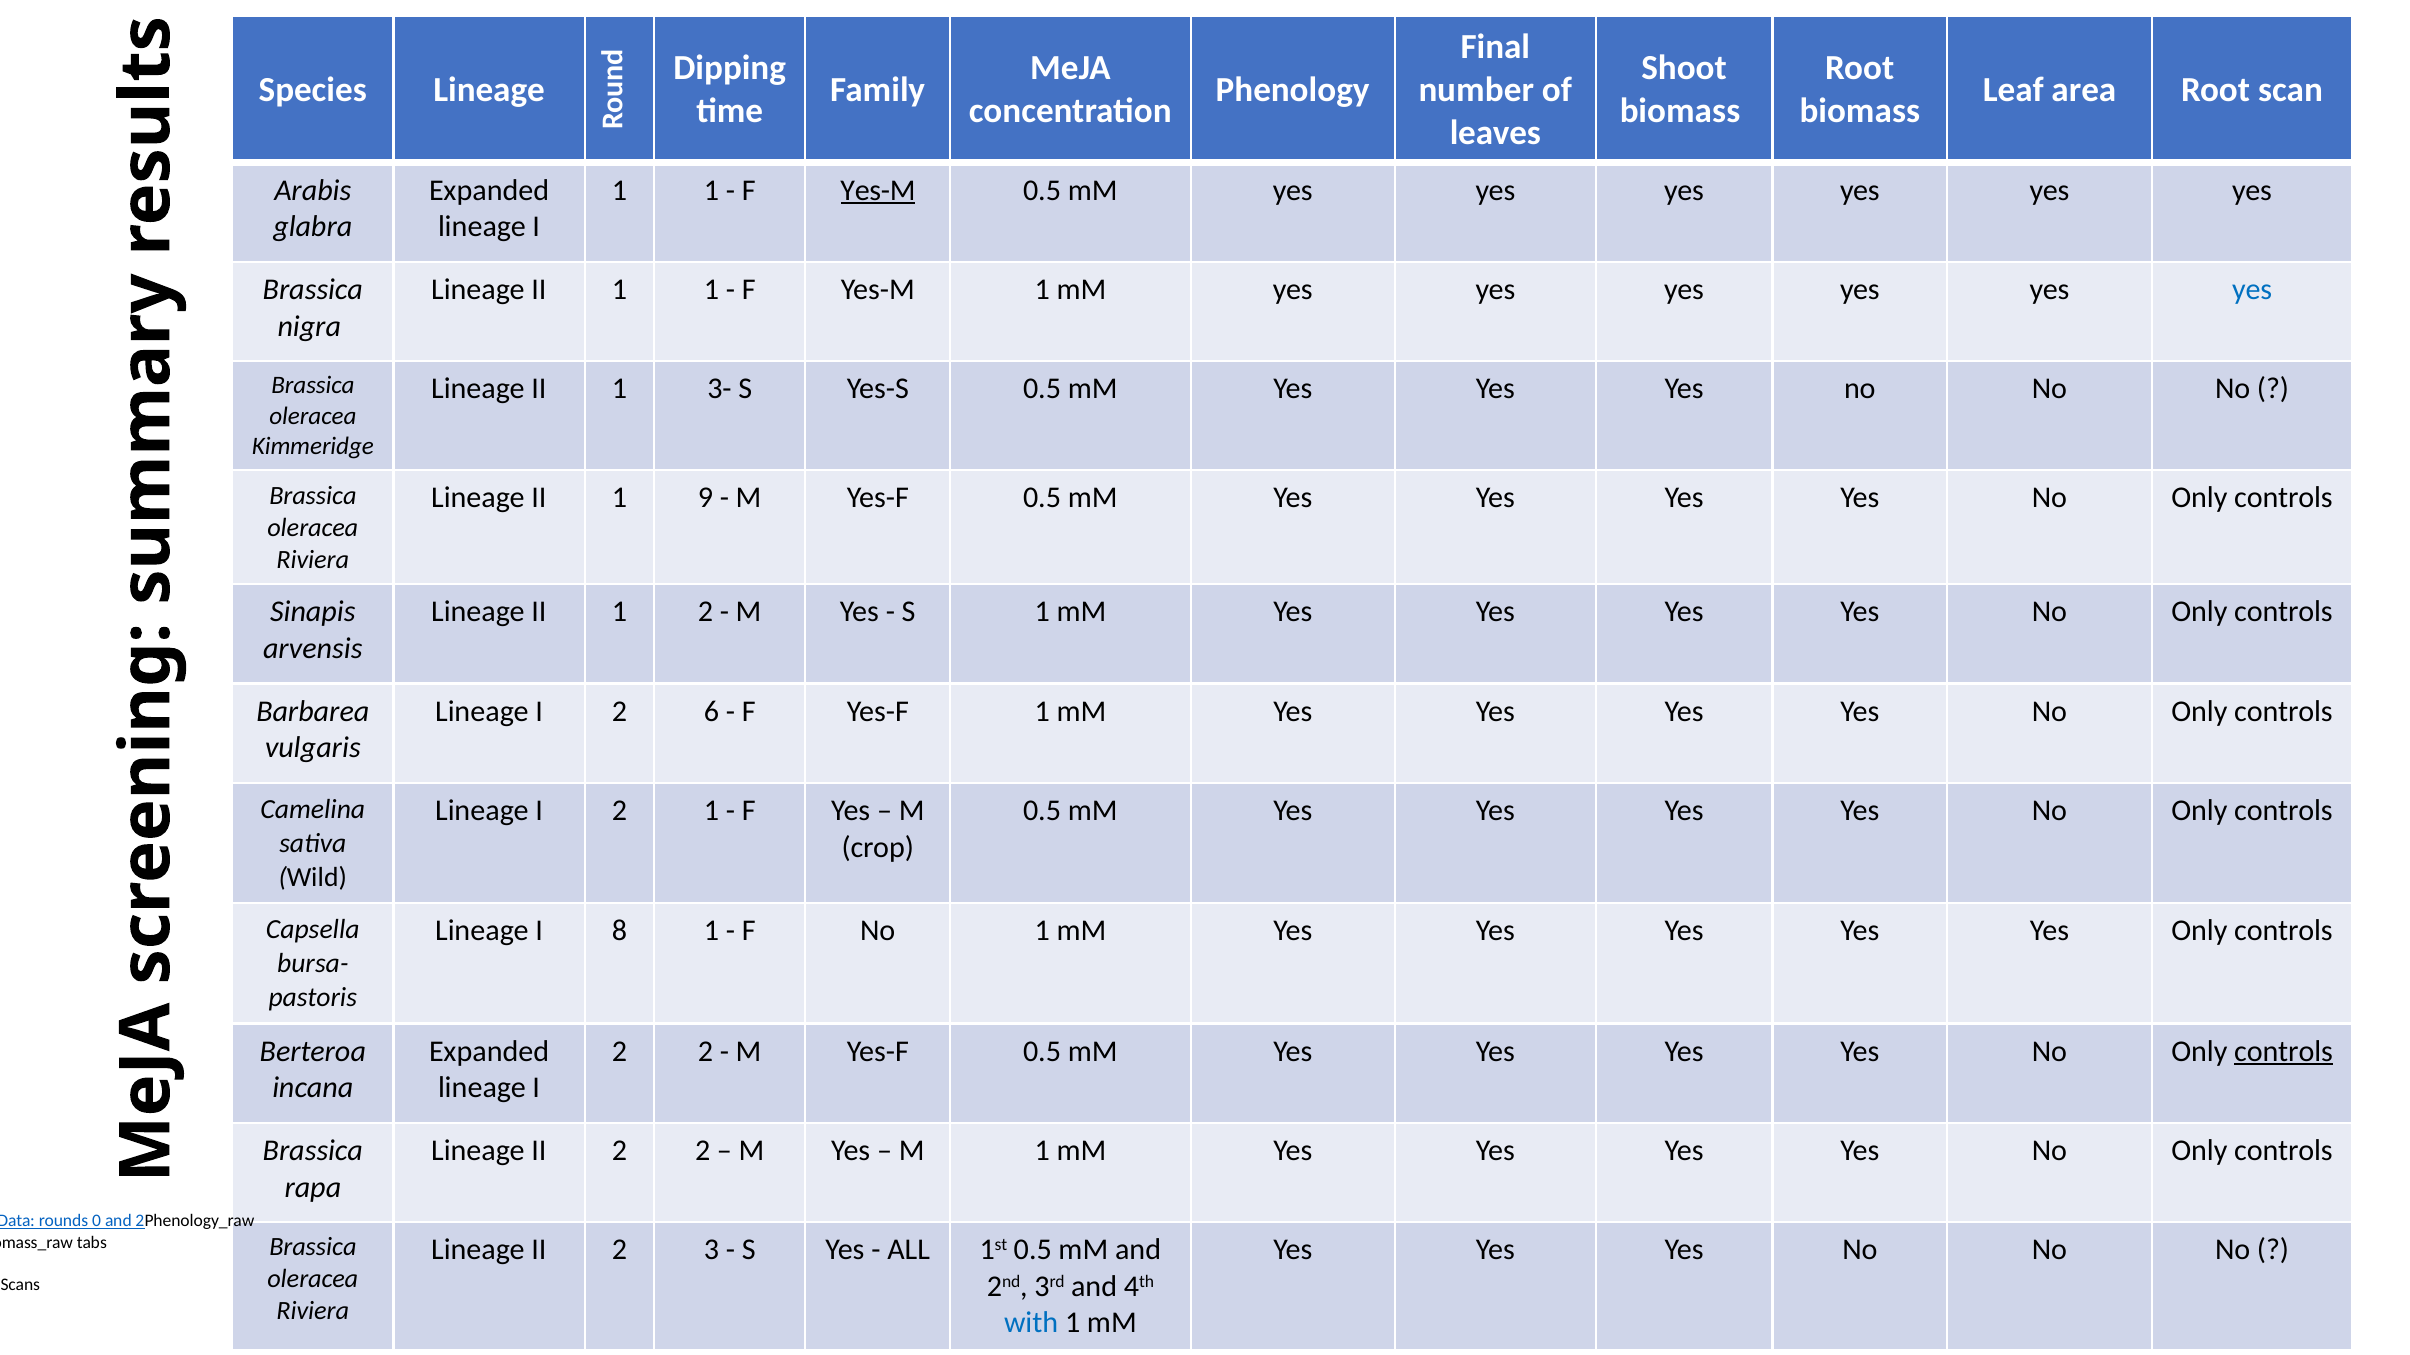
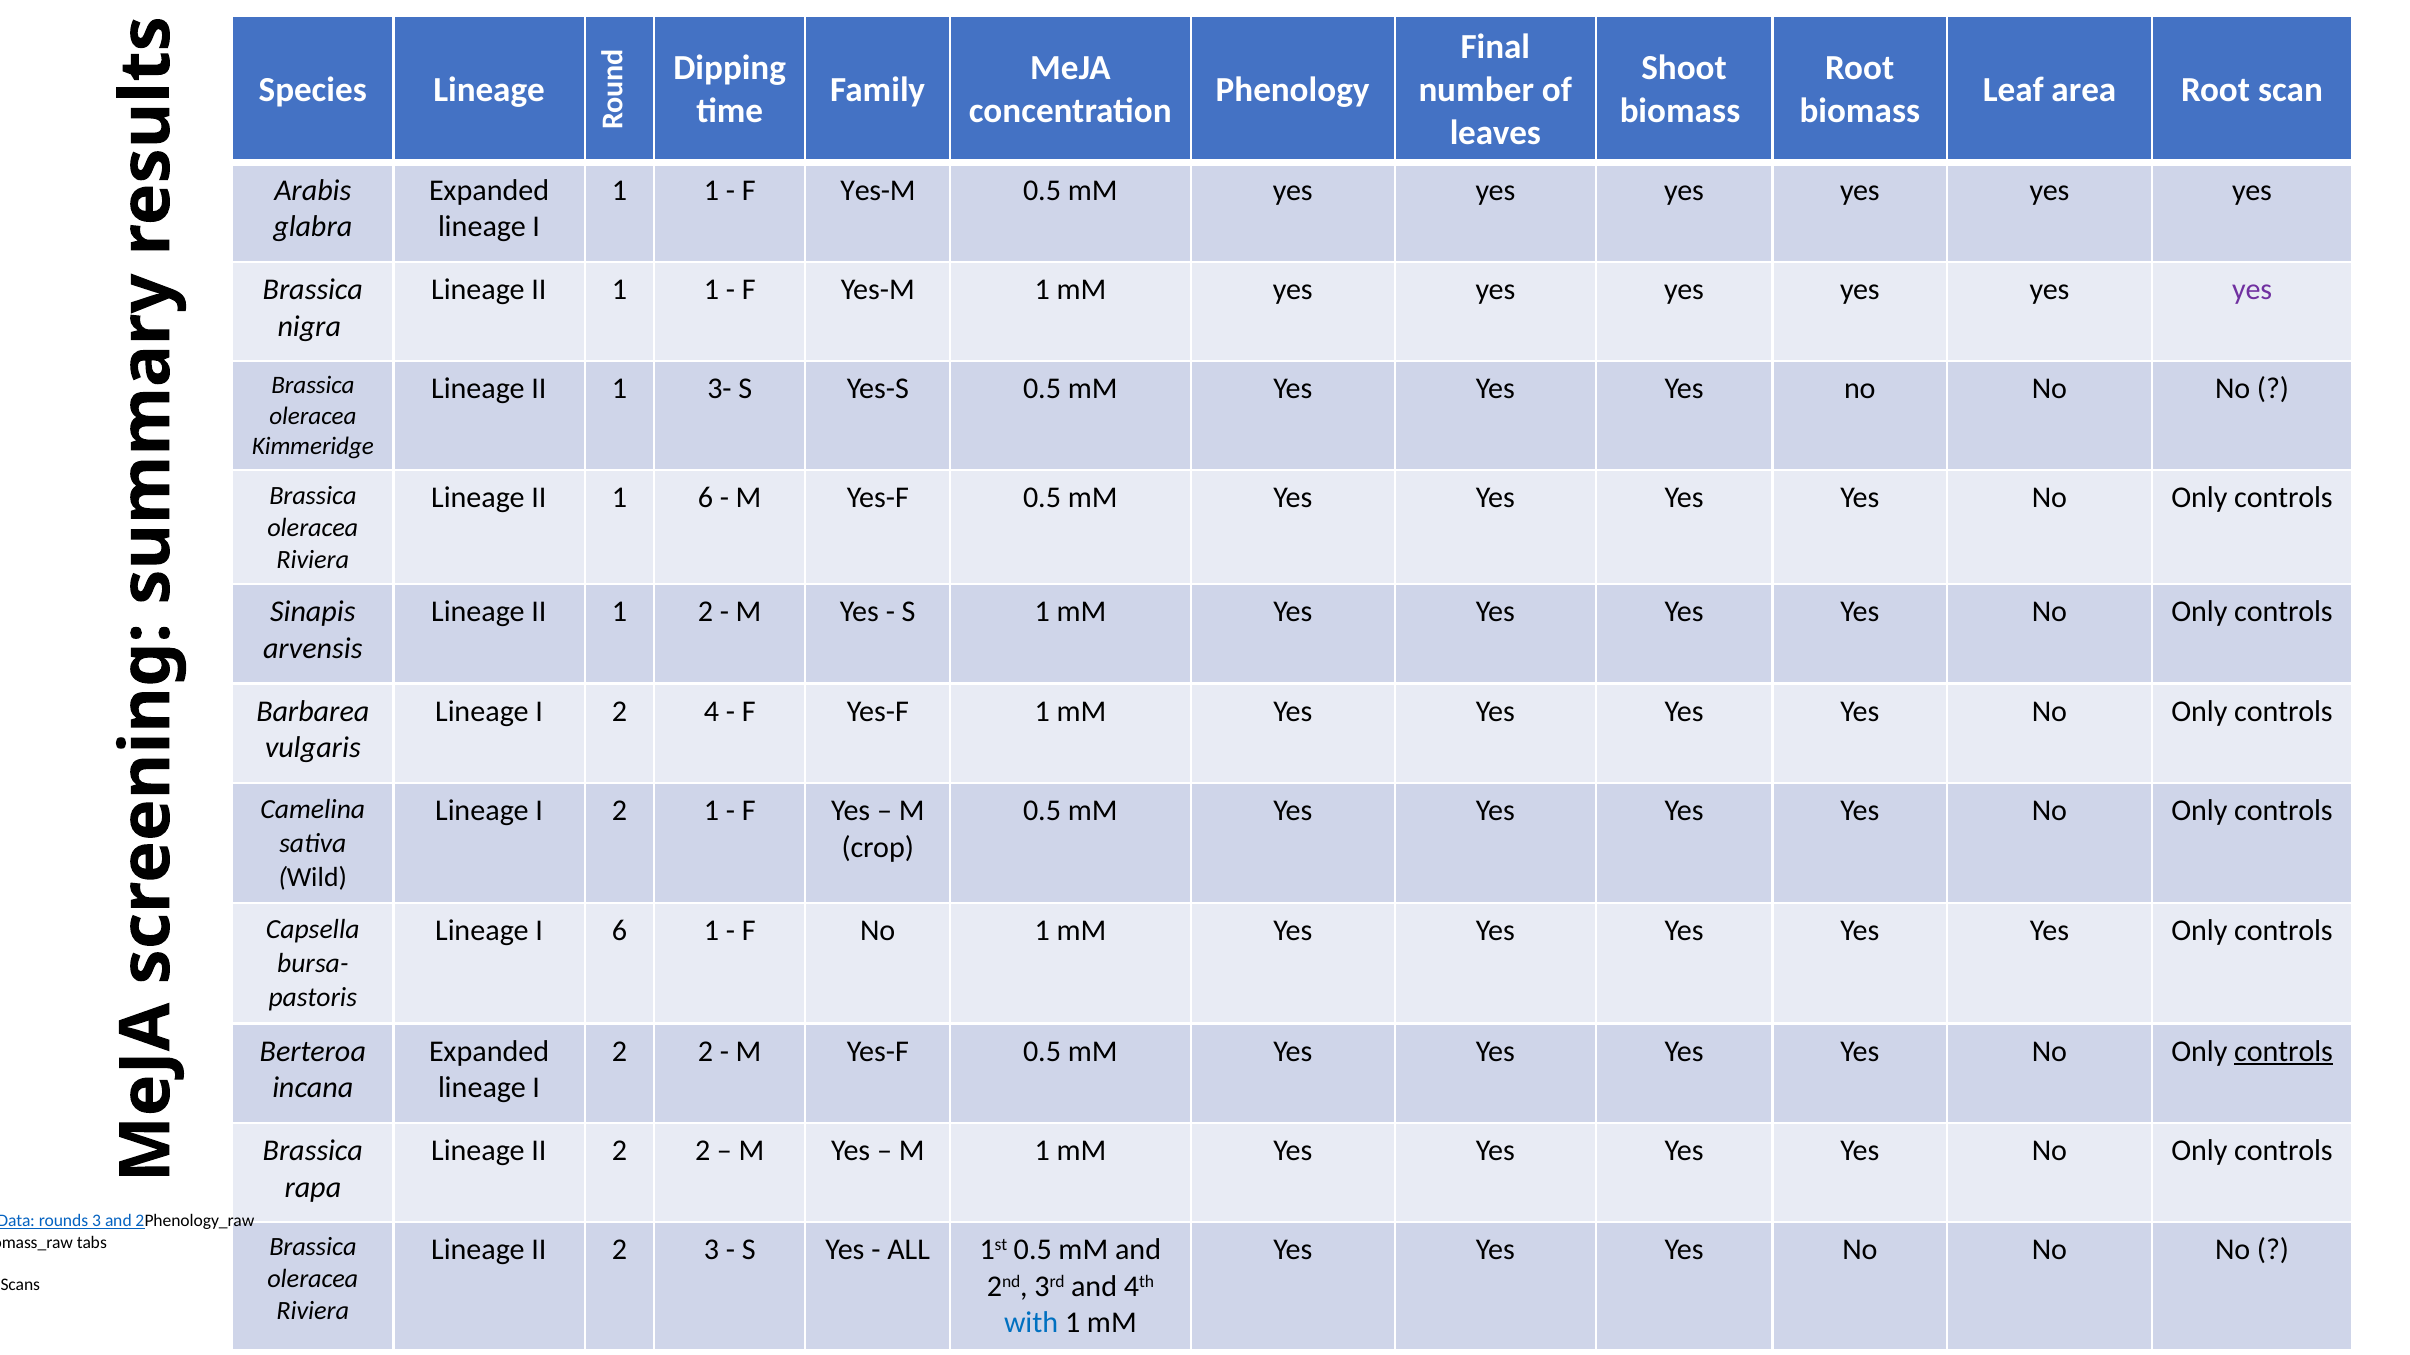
Yes-M at (878, 190) underline: present -> none
yes at (2252, 290) colour: blue -> purple
1 9: 9 -> 6
6: 6 -> 4
I 8: 8 -> 6
rounds 0: 0 -> 3
